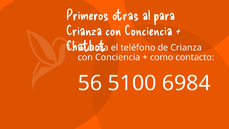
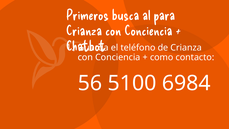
otras: otras -> busca
